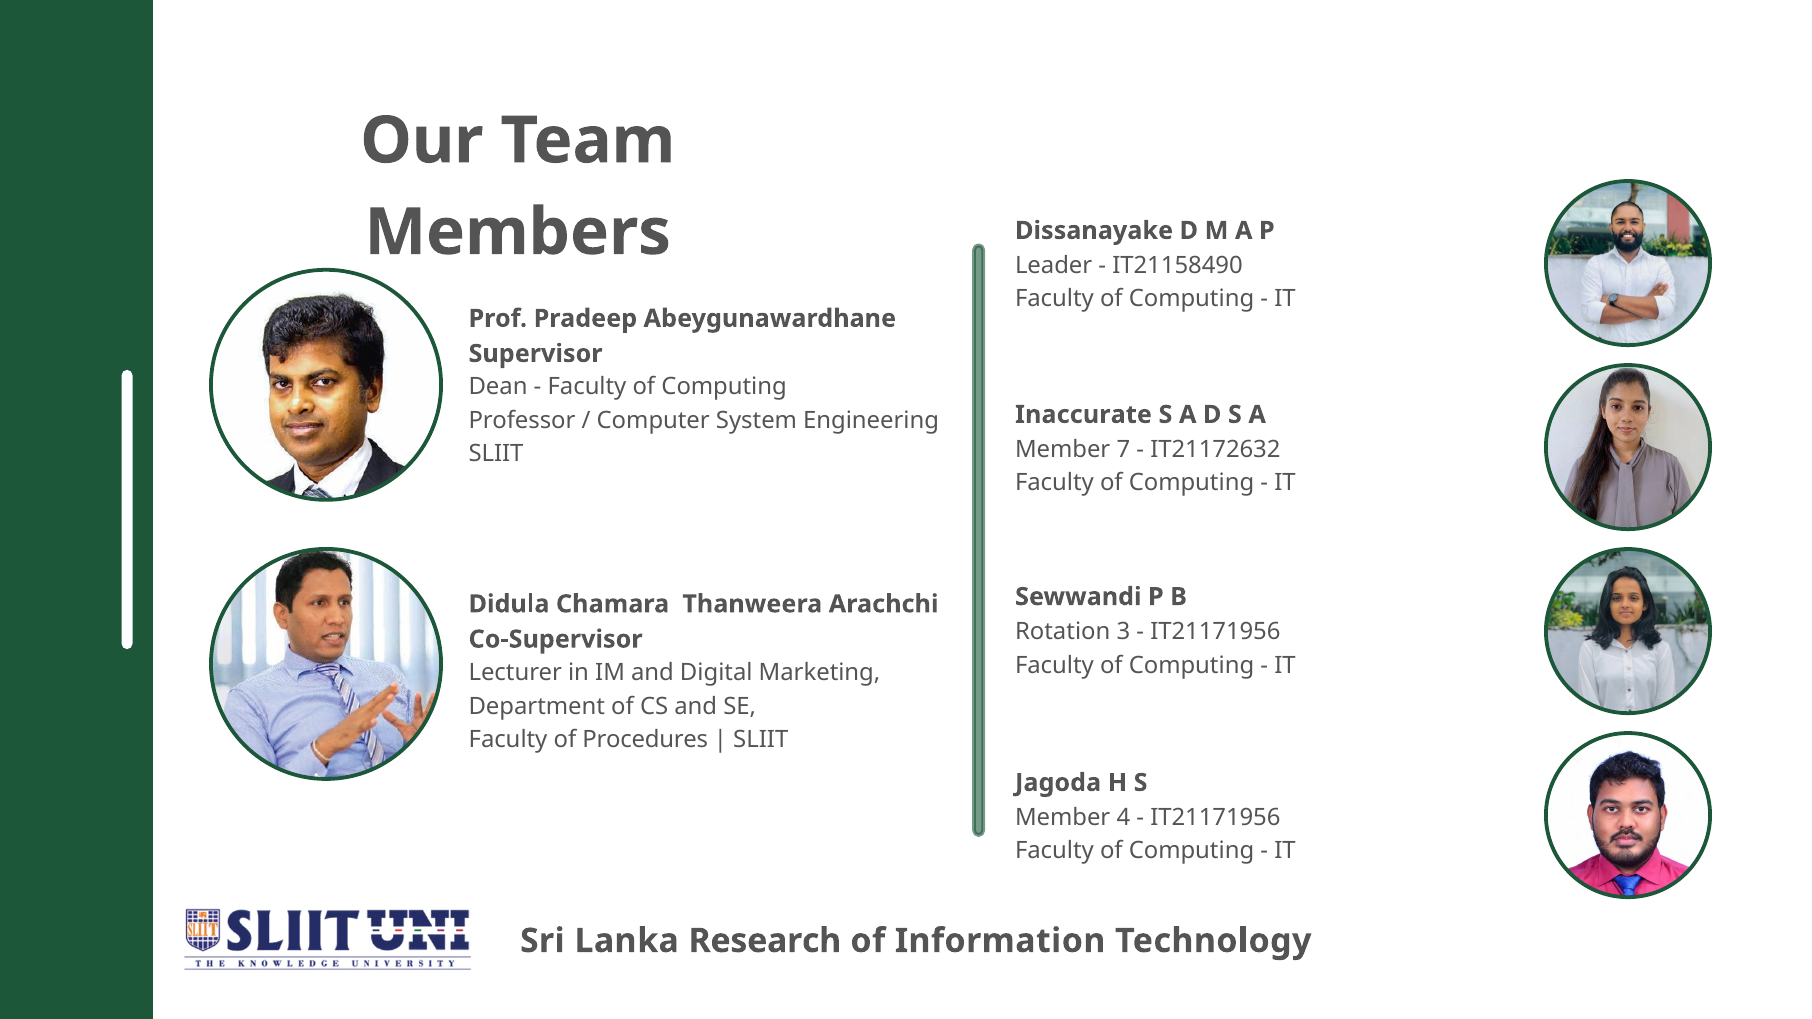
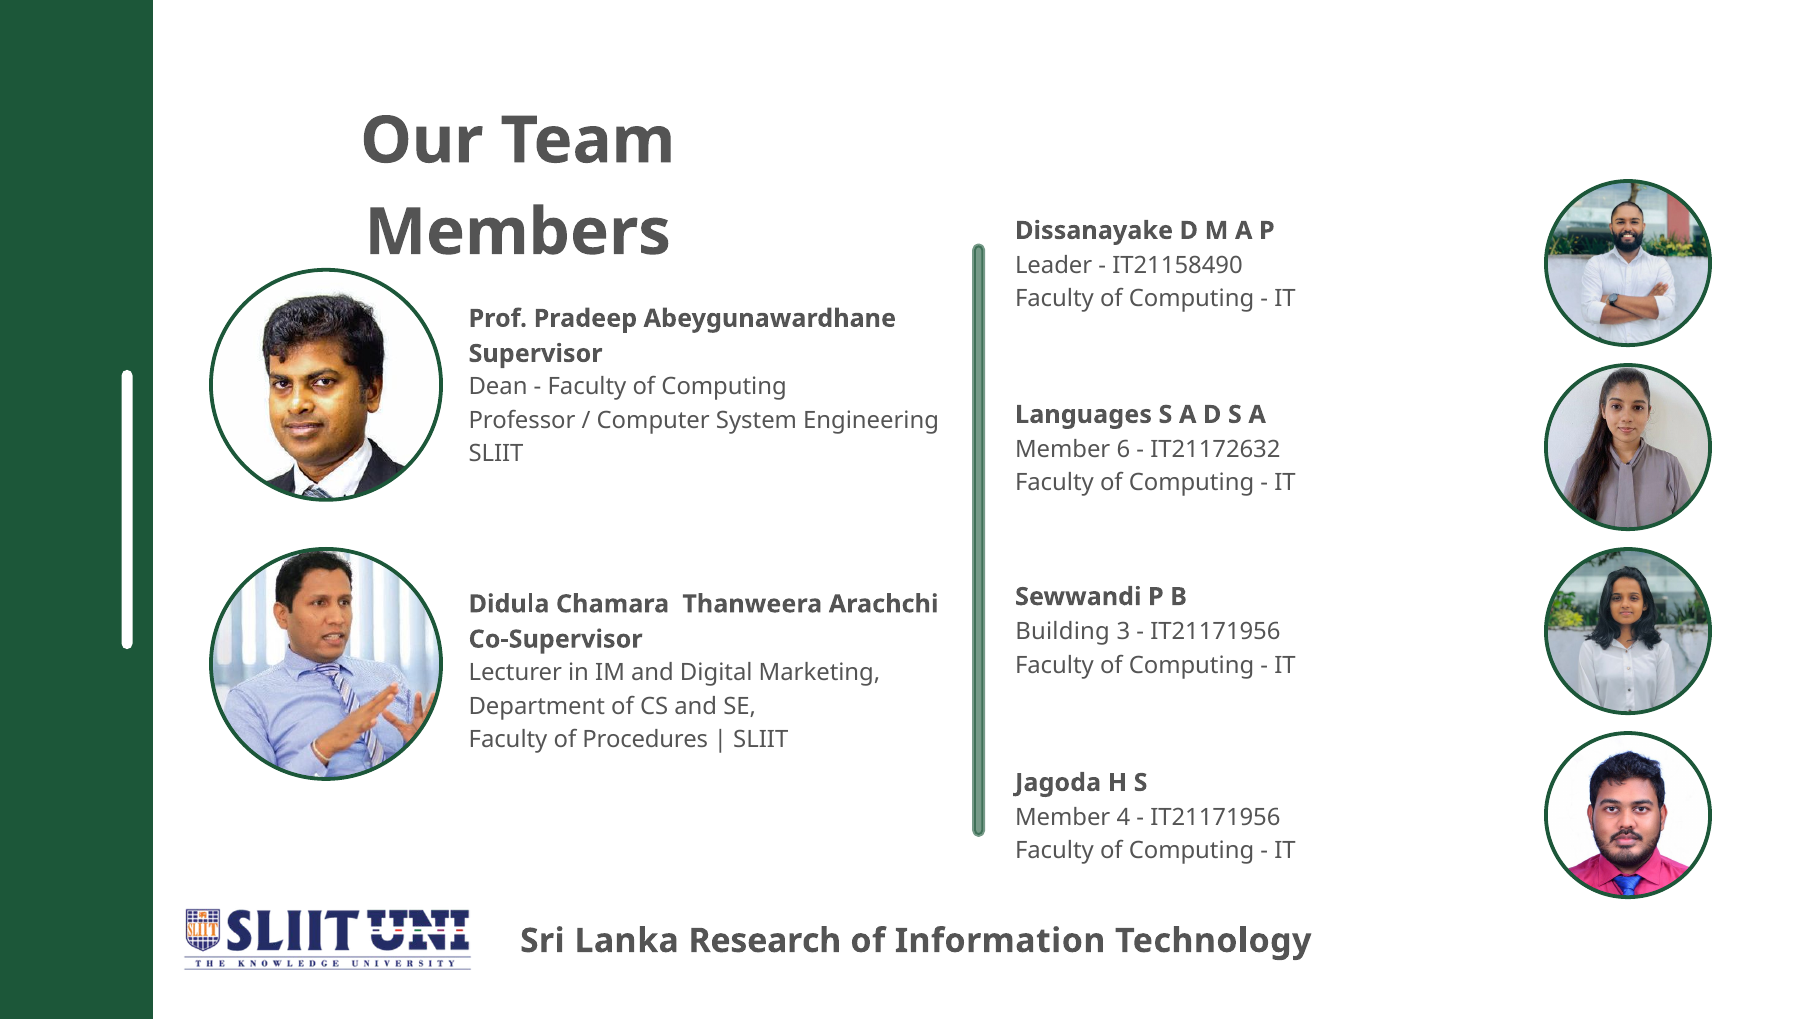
Inaccurate: Inaccurate -> Languages
7: 7 -> 6
Rotation: Rotation -> Building
